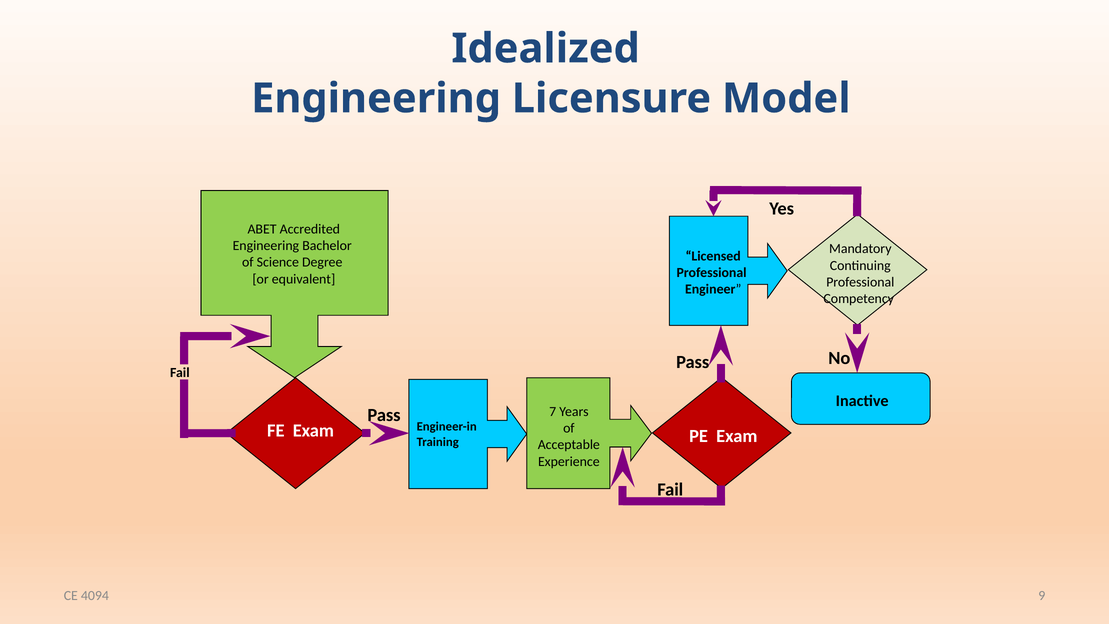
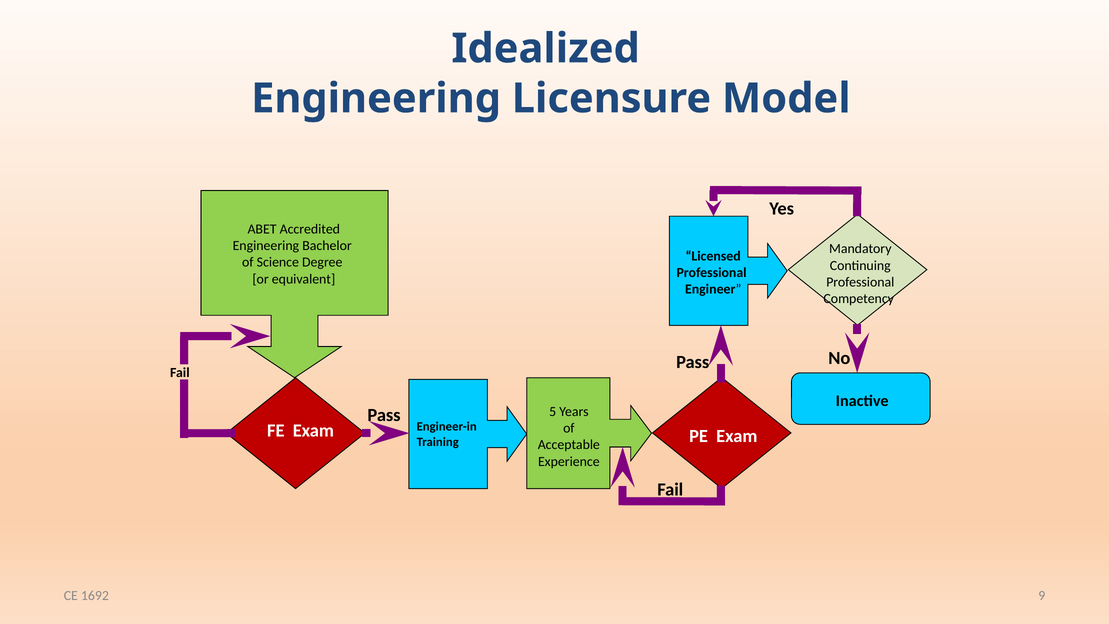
7: 7 -> 5
4094: 4094 -> 1692
